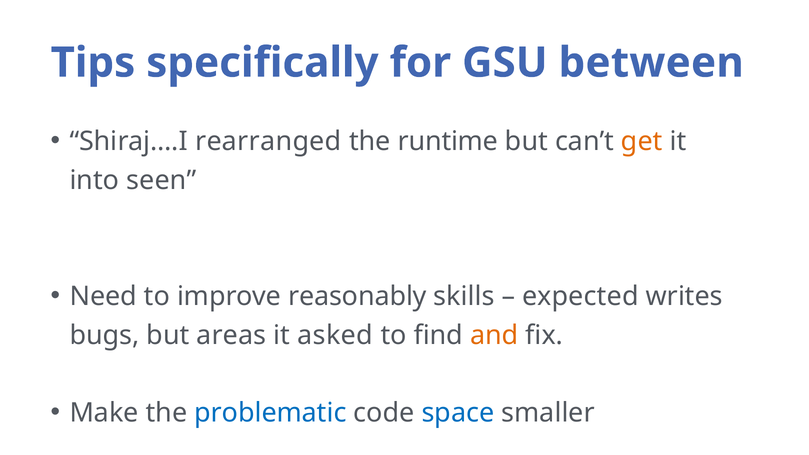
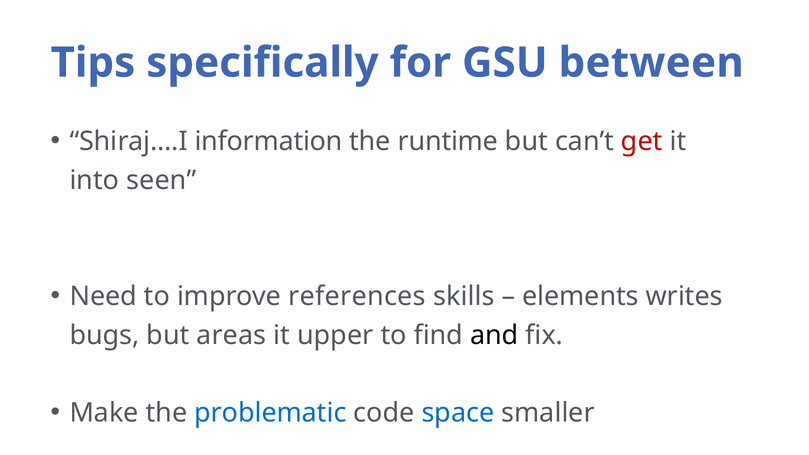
rearranged: rearranged -> information
get colour: orange -> red
reasonably: reasonably -> references
expected: expected -> elements
asked: asked -> upper
and colour: orange -> black
